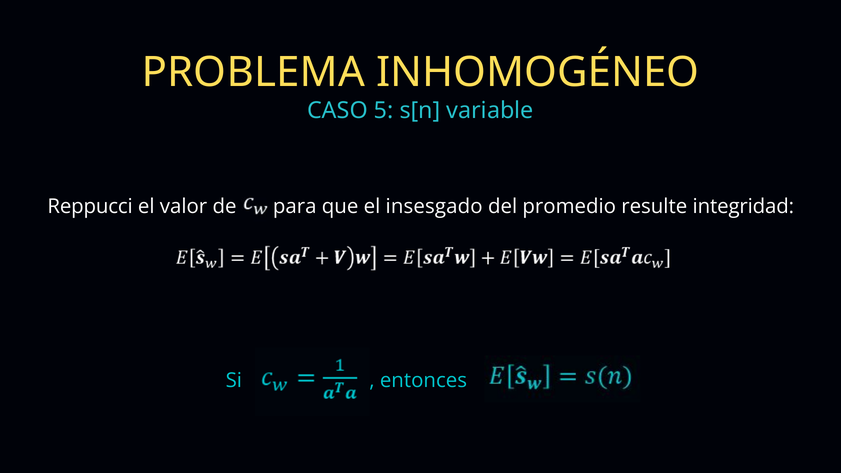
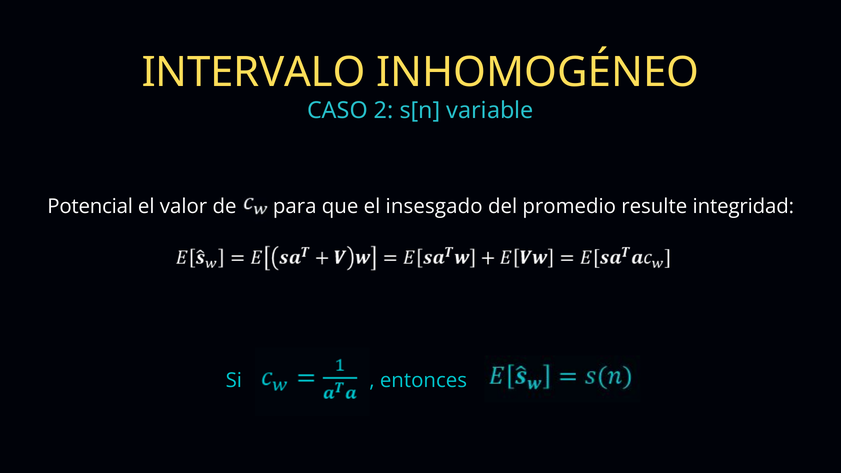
PROBLEMA: PROBLEMA -> INTERVALO
5: 5 -> 2
Reppucci: Reppucci -> Potencial
